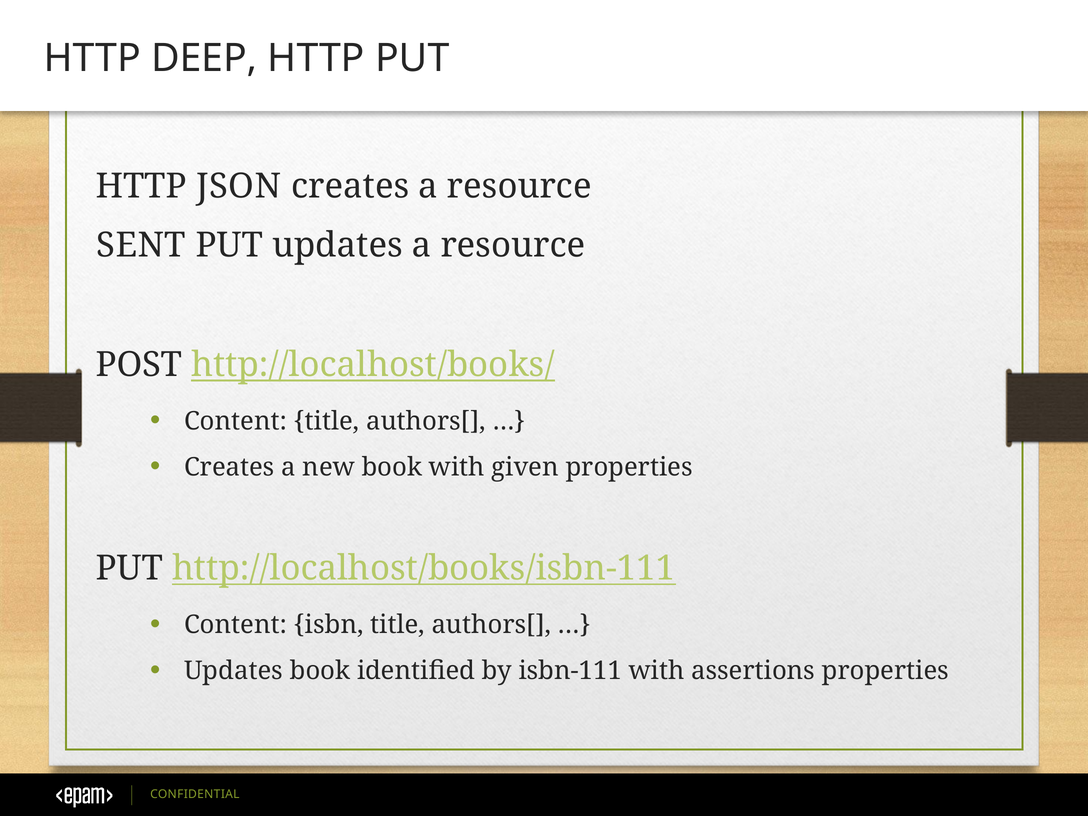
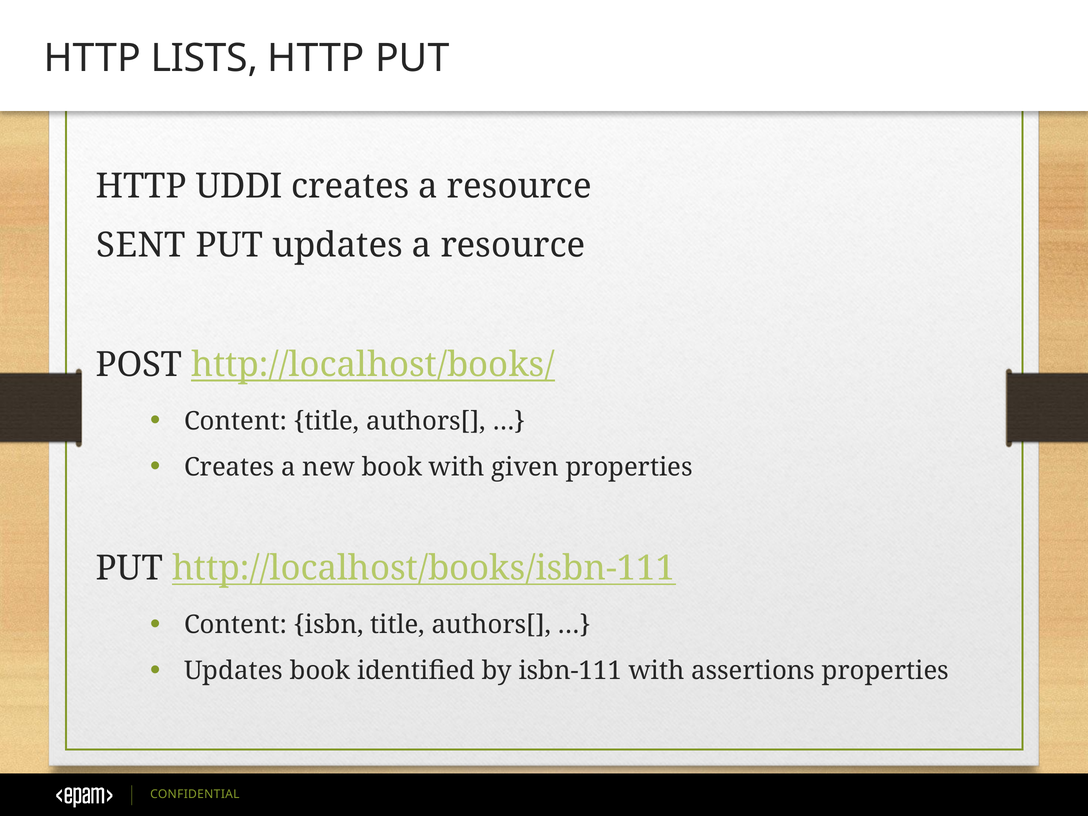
DEEP: DEEP -> LISTS
JSON: JSON -> UDDI
